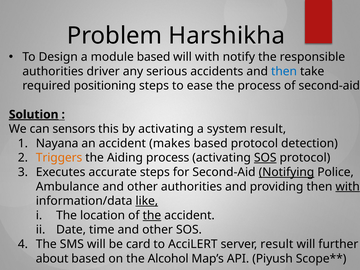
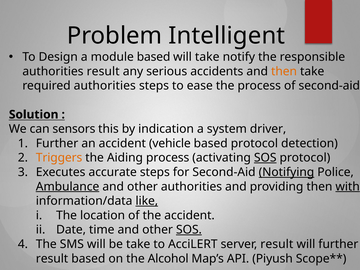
Harshikha: Harshikha -> Intelligent
will with: with -> take
authorities driver: driver -> result
then at (284, 71) colour: blue -> orange
required positioning: positioning -> authorities
Solution underline: present -> none
by activating: activating -> indication
system result: result -> driver
Nayana at (57, 143): Nayana -> Further
makes: makes -> vehicle
Ambulance underline: none -> present
the at (152, 215) underline: present -> none
SOS at (189, 230) underline: none -> present
be card: card -> take
about at (52, 259): about -> result
